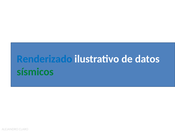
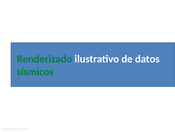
Renderizado colour: blue -> green
